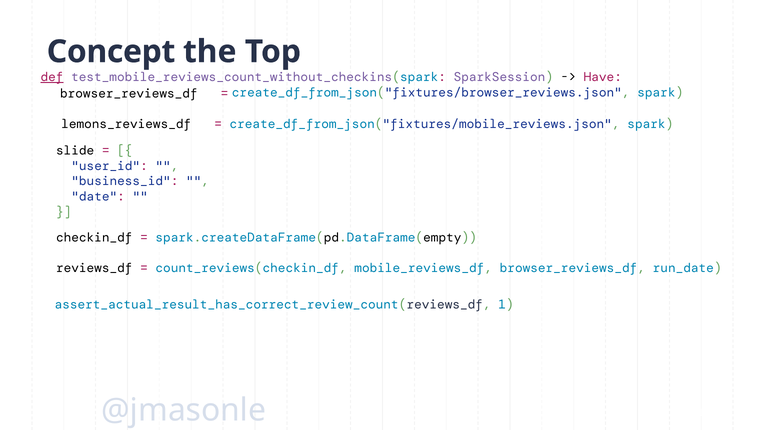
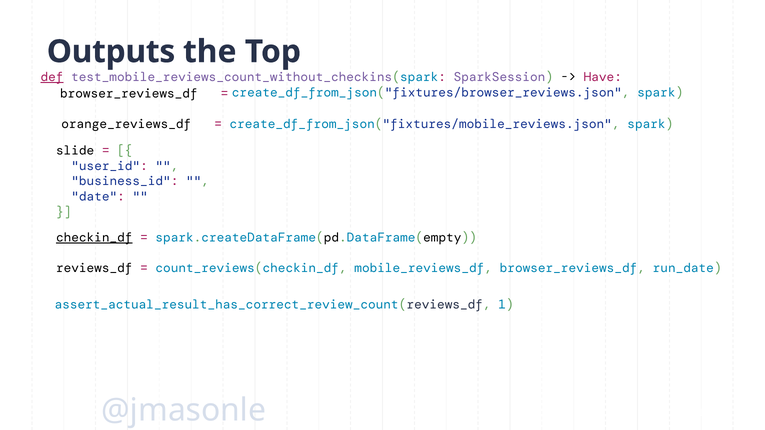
Concept: Concept -> Outputs
lemons_reviews_df: lemons_reviews_df -> orange_reviews_df
checkin_df underline: none -> present
